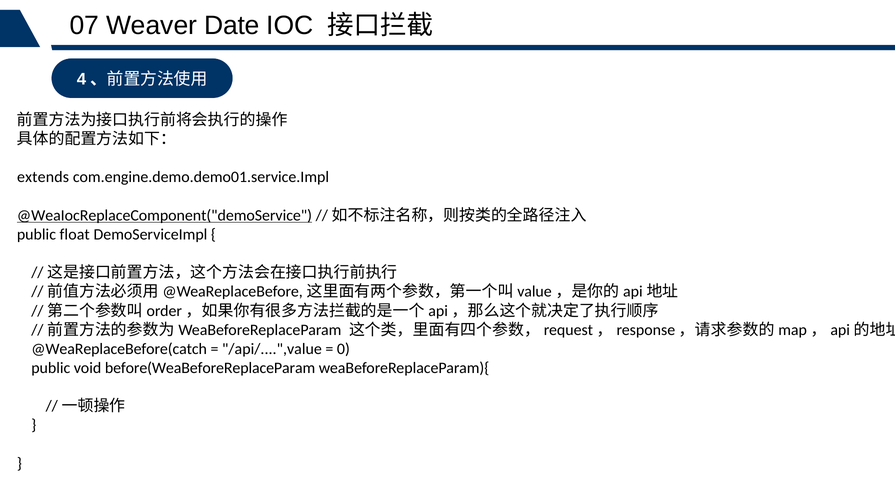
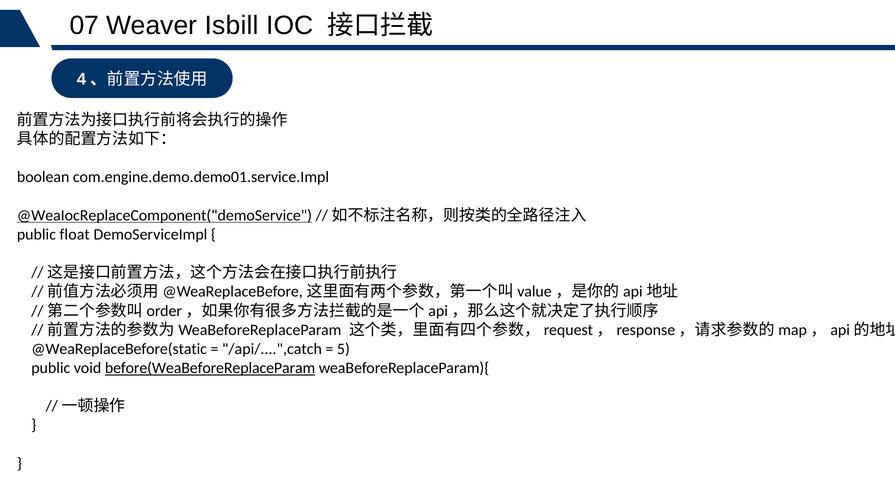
Date: Date -> Isbill
extends: extends -> boolean
@WeaReplaceBefore(catch: @WeaReplaceBefore(catch -> @WeaReplaceBefore(static
/api/....",value: /api/....",value -> /api/....",catch
0: 0 -> 5
before(WeaBeforeReplaceParam underline: none -> present
